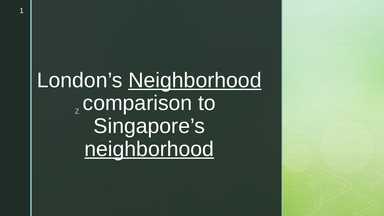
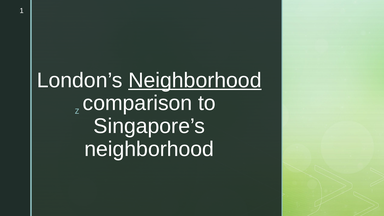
neighborhood at (149, 149) underline: present -> none
